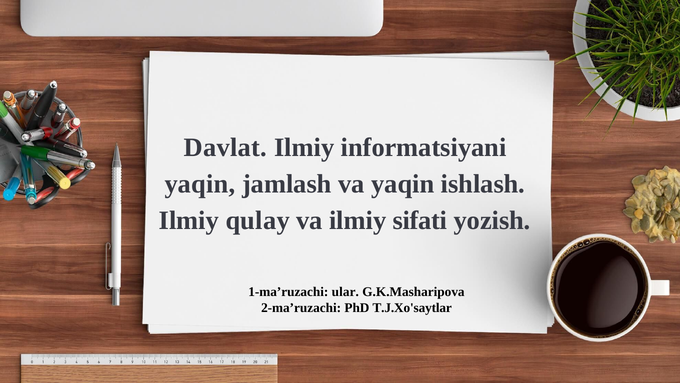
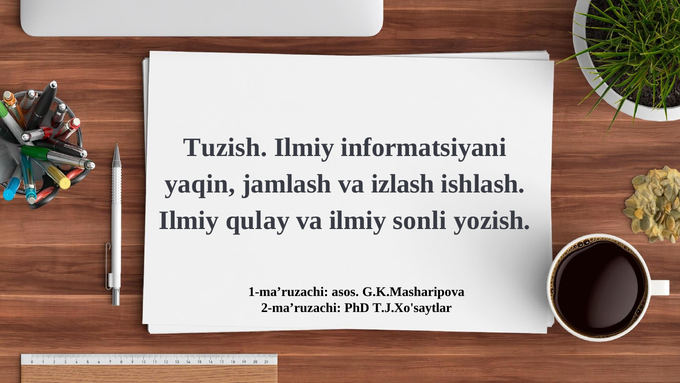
Davlat: Davlat -> Tuzish
va yaqin: yaqin -> izlash
sifati: sifati -> sonli
ular: ular -> asos
